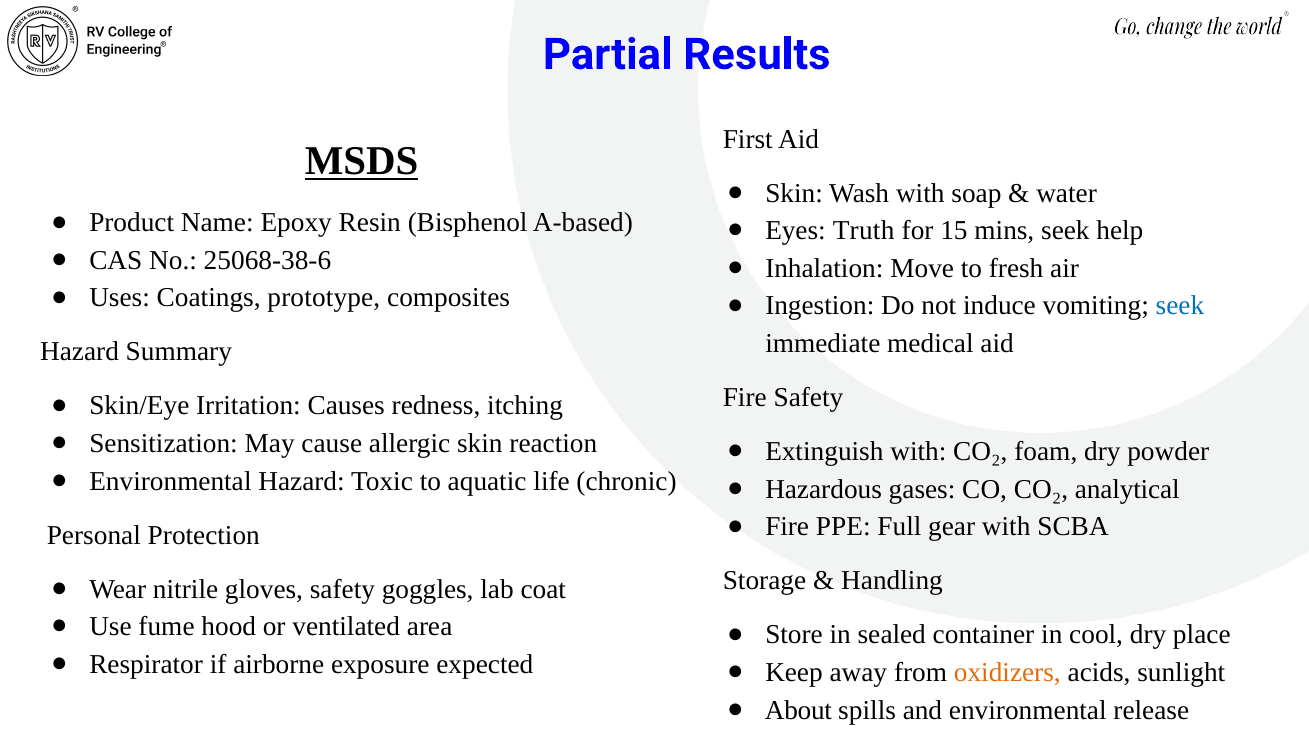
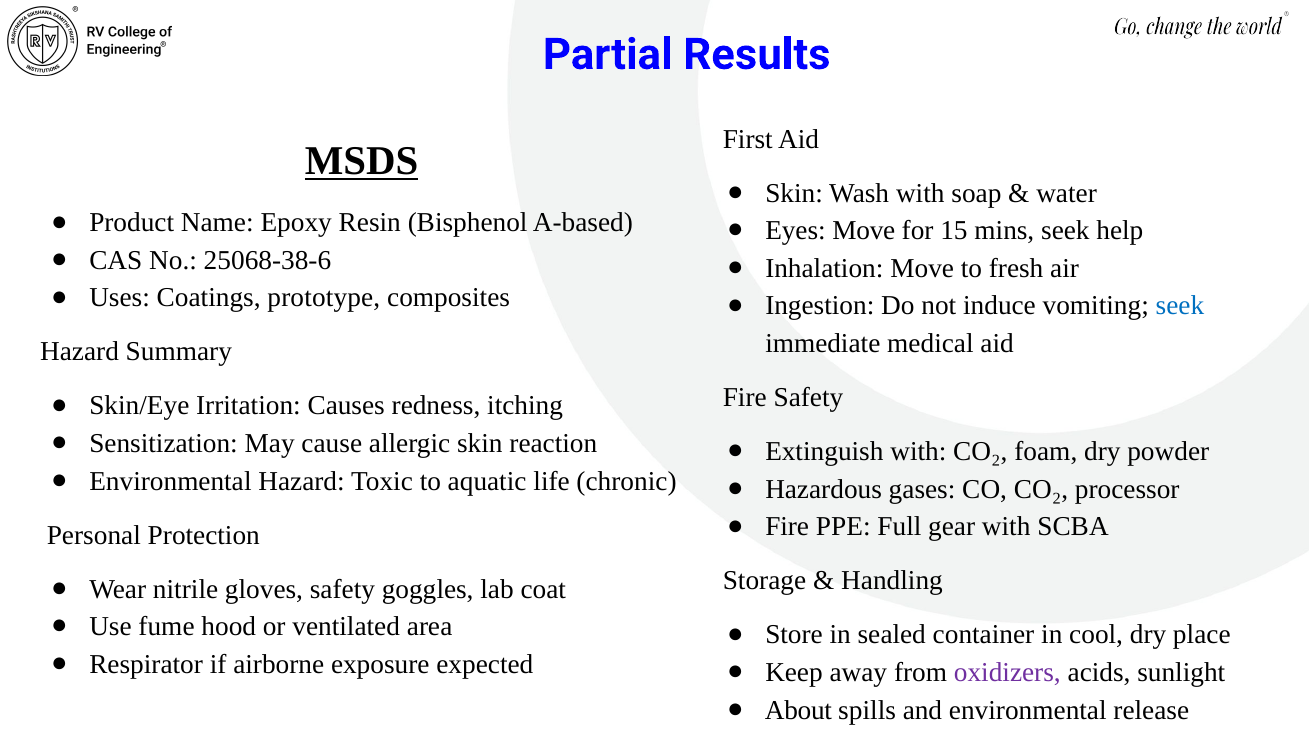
Eyes Truth: Truth -> Move
analytical: analytical -> processor
oxidizers colour: orange -> purple
